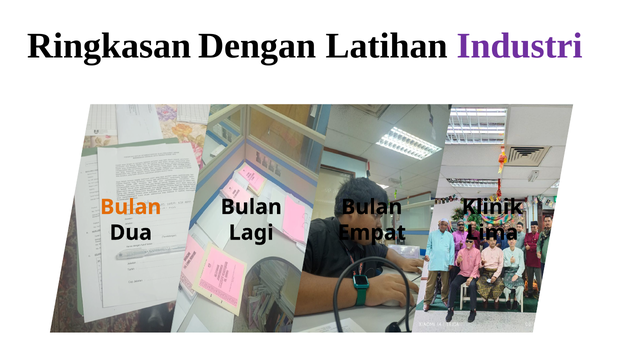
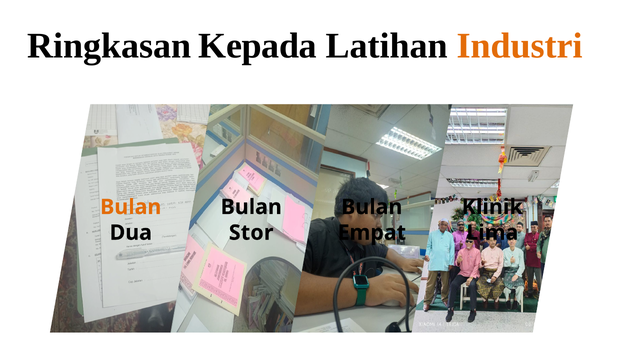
Dengan: Dengan -> Kepada
Industri colour: purple -> orange
Lagi: Lagi -> Stor
